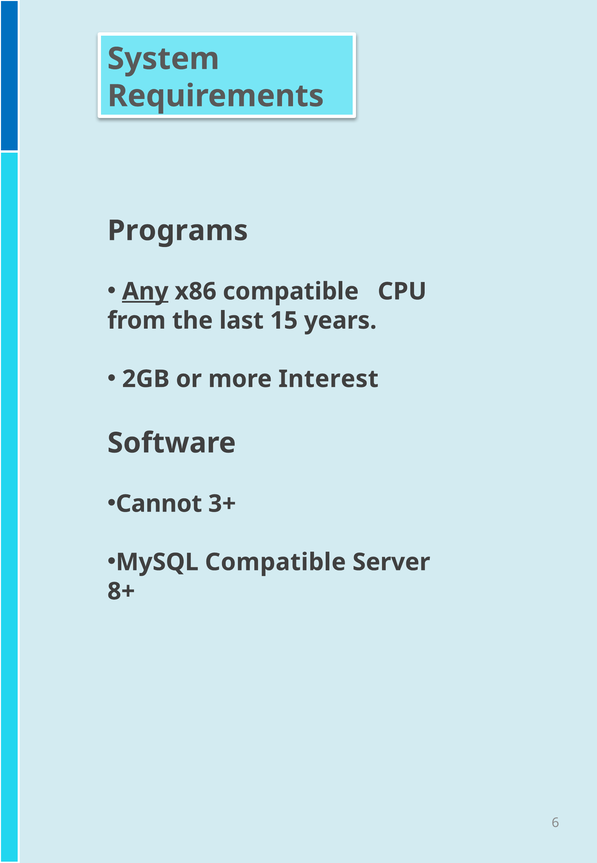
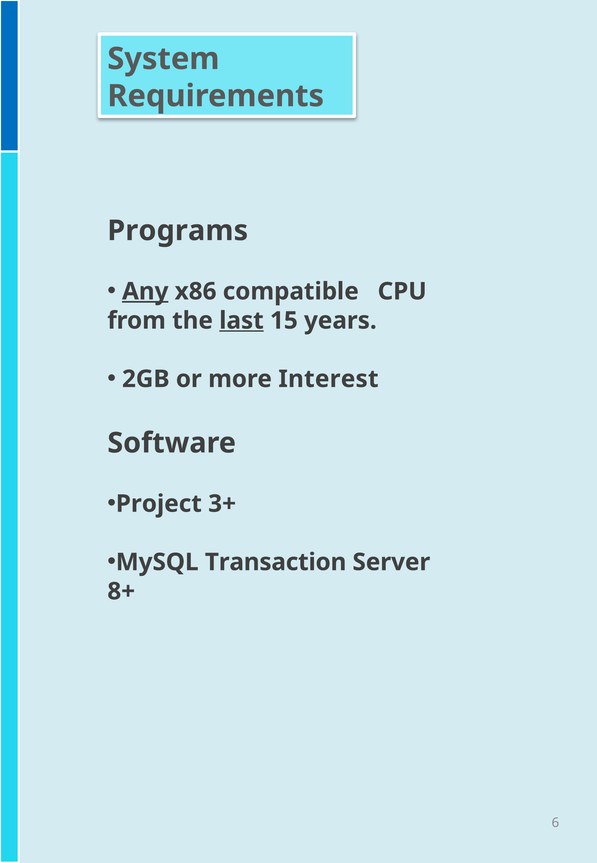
last underline: none -> present
Cannot: Cannot -> Project
MySQL Compatible: Compatible -> Transaction
